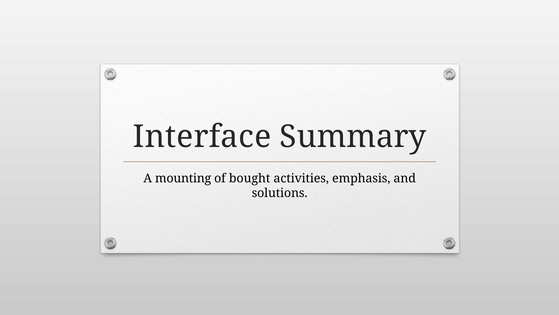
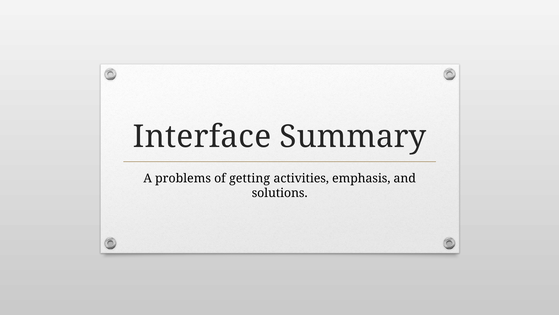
mounting: mounting -> problems
bought: bought -> getting
